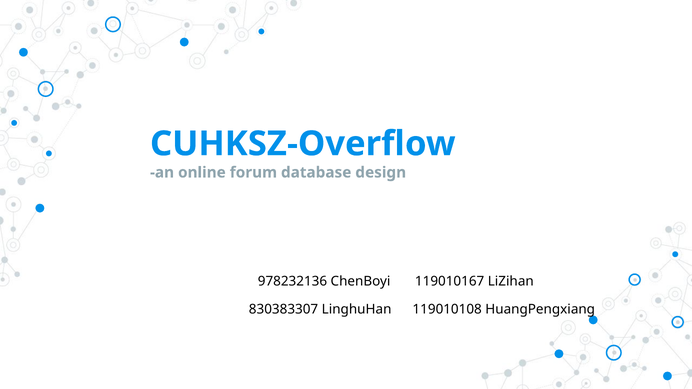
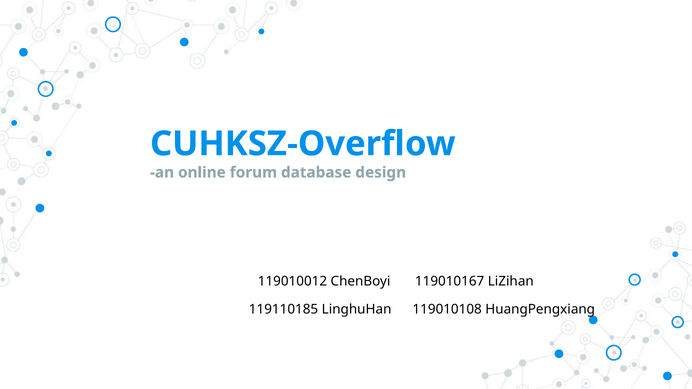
978232136: 978232136 -> 119010012
830383307: 830383307 -> 119110185
